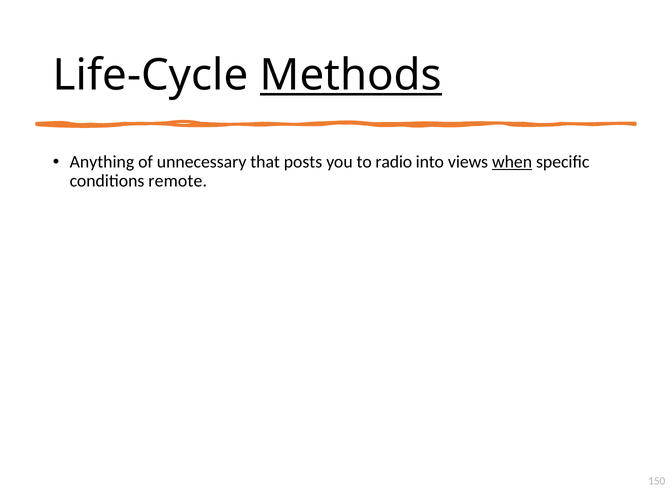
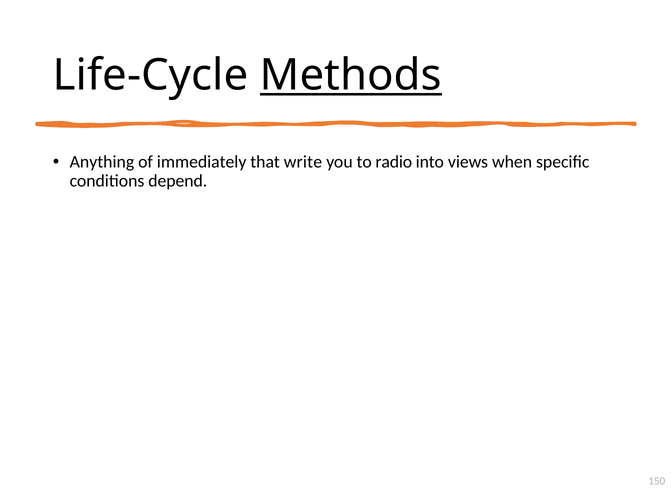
unnecessary: unnecessary -> immediately
posts: posts -> write
when underline: present -> none
remote: remote -> depend
